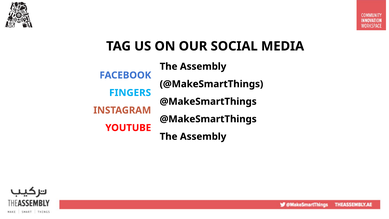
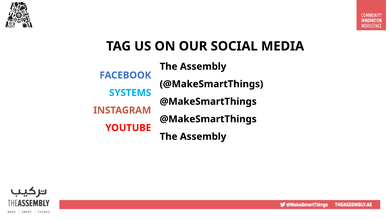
FINGERS: FINGERS -> SYSTEMS
